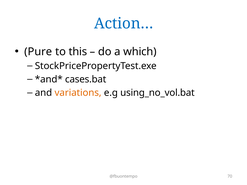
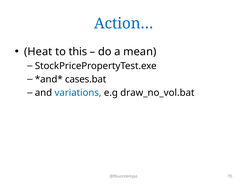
Pure: Pure -> Heat
which: which -> mean
variations colour: orange -> blue
using_no_vol.bat: using_no_vol.bat -> draw_no_vol.bat
